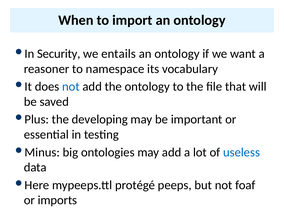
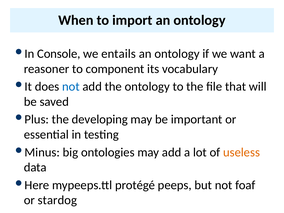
Security: Security -> Console
namespace: namespace -> component
useless colour: blue -> orange
imports: imports -> stardog
